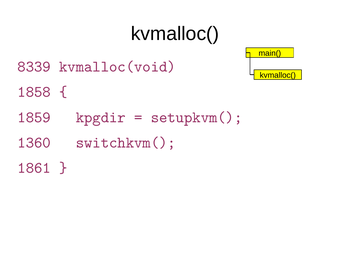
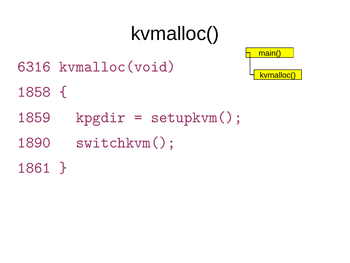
8339: 8339 -> 6316
1360: 1360 -> 1890
